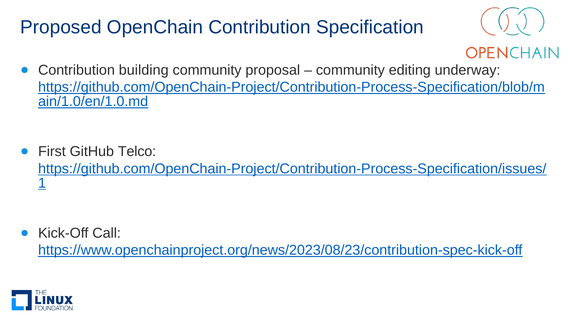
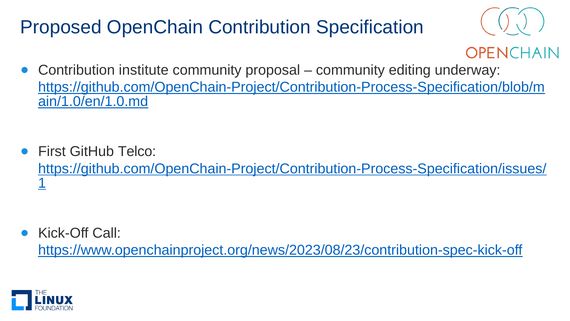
building: building -> institute
